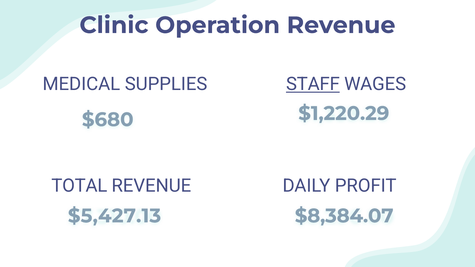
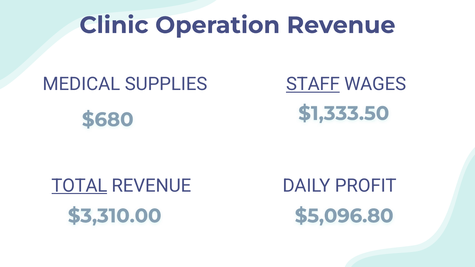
$1,220.29: $1,220.29 -> $1,333.50
TOTAL underline: none -> present
$5,427.13: $5,427.13 -> $3,310.00
$8,384.07: $8,384.07 -> $5,096.80
